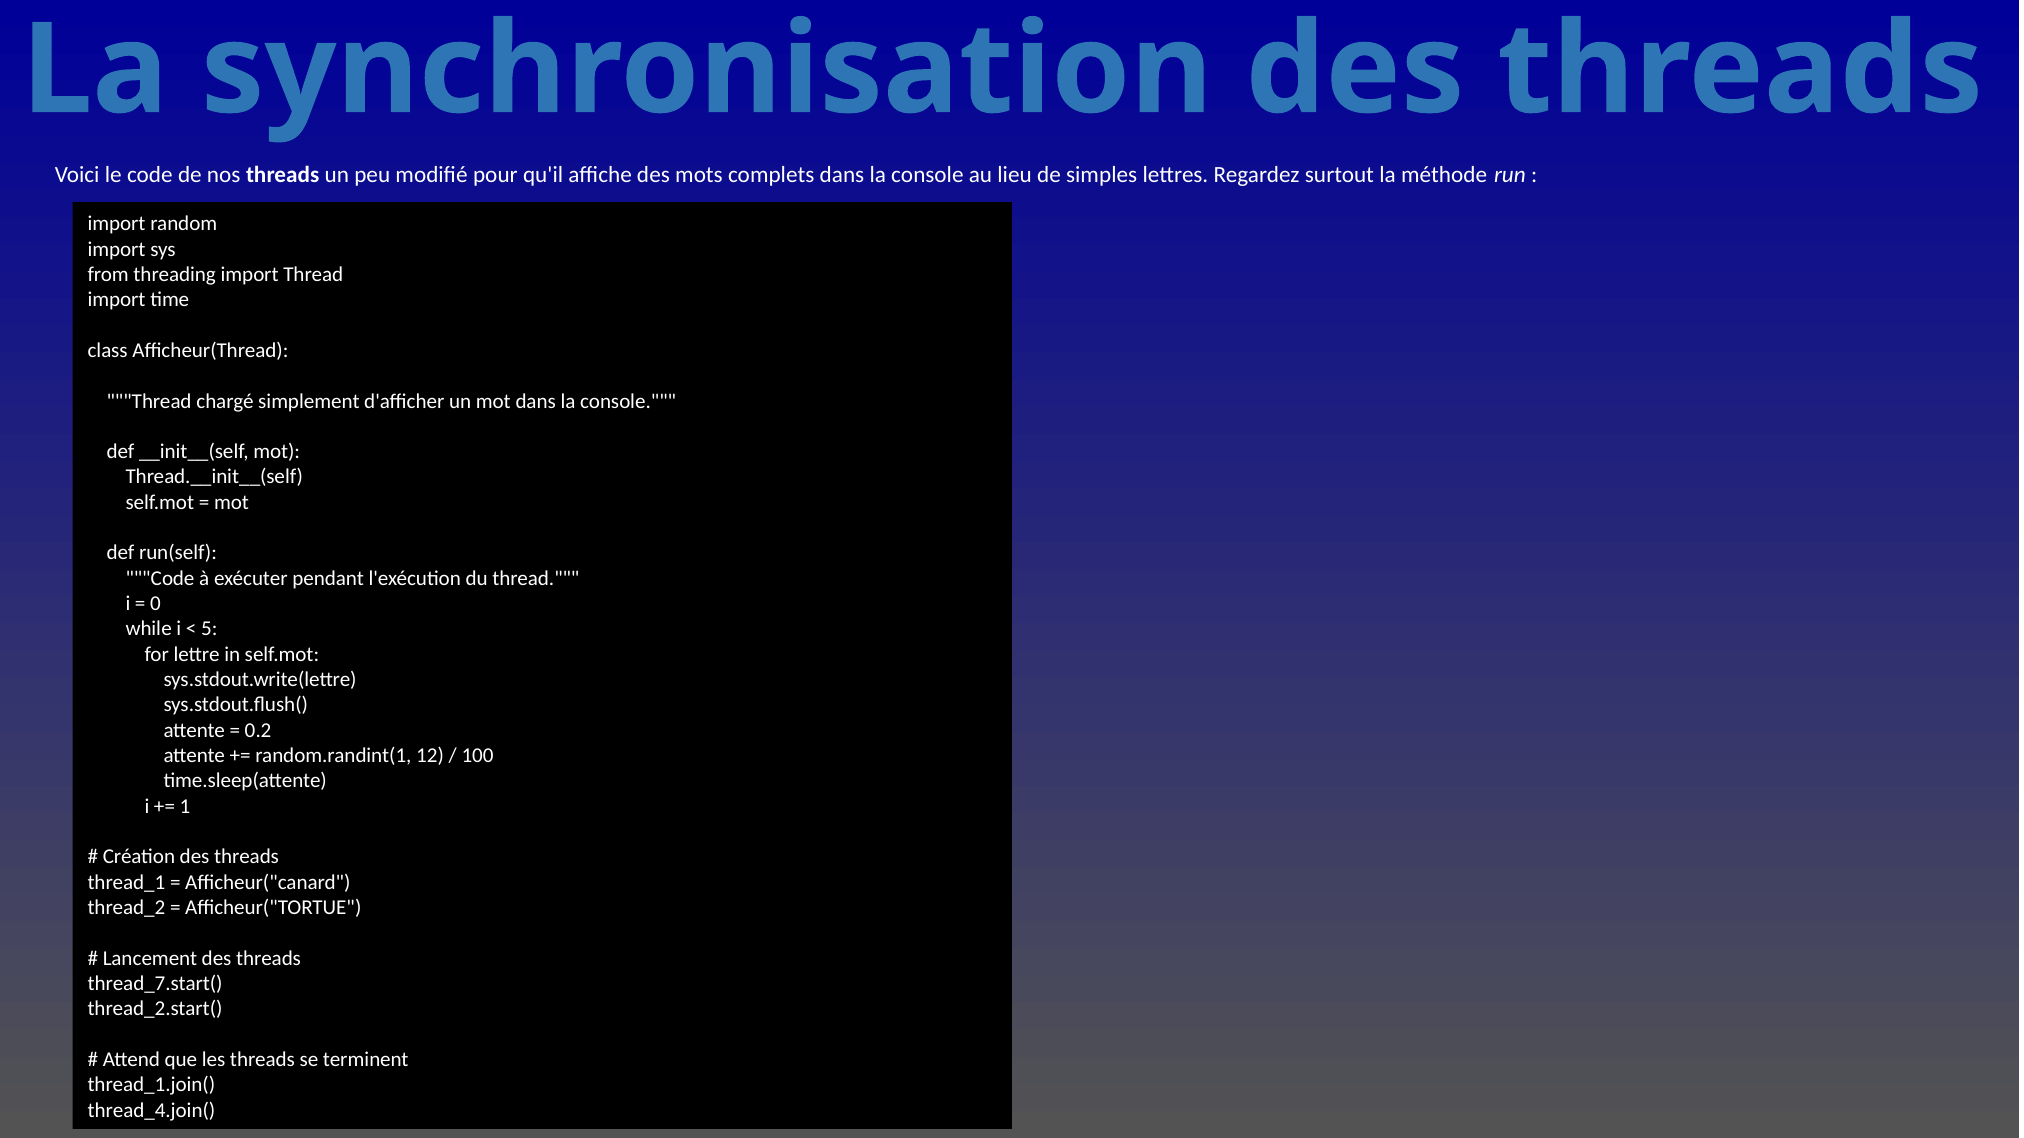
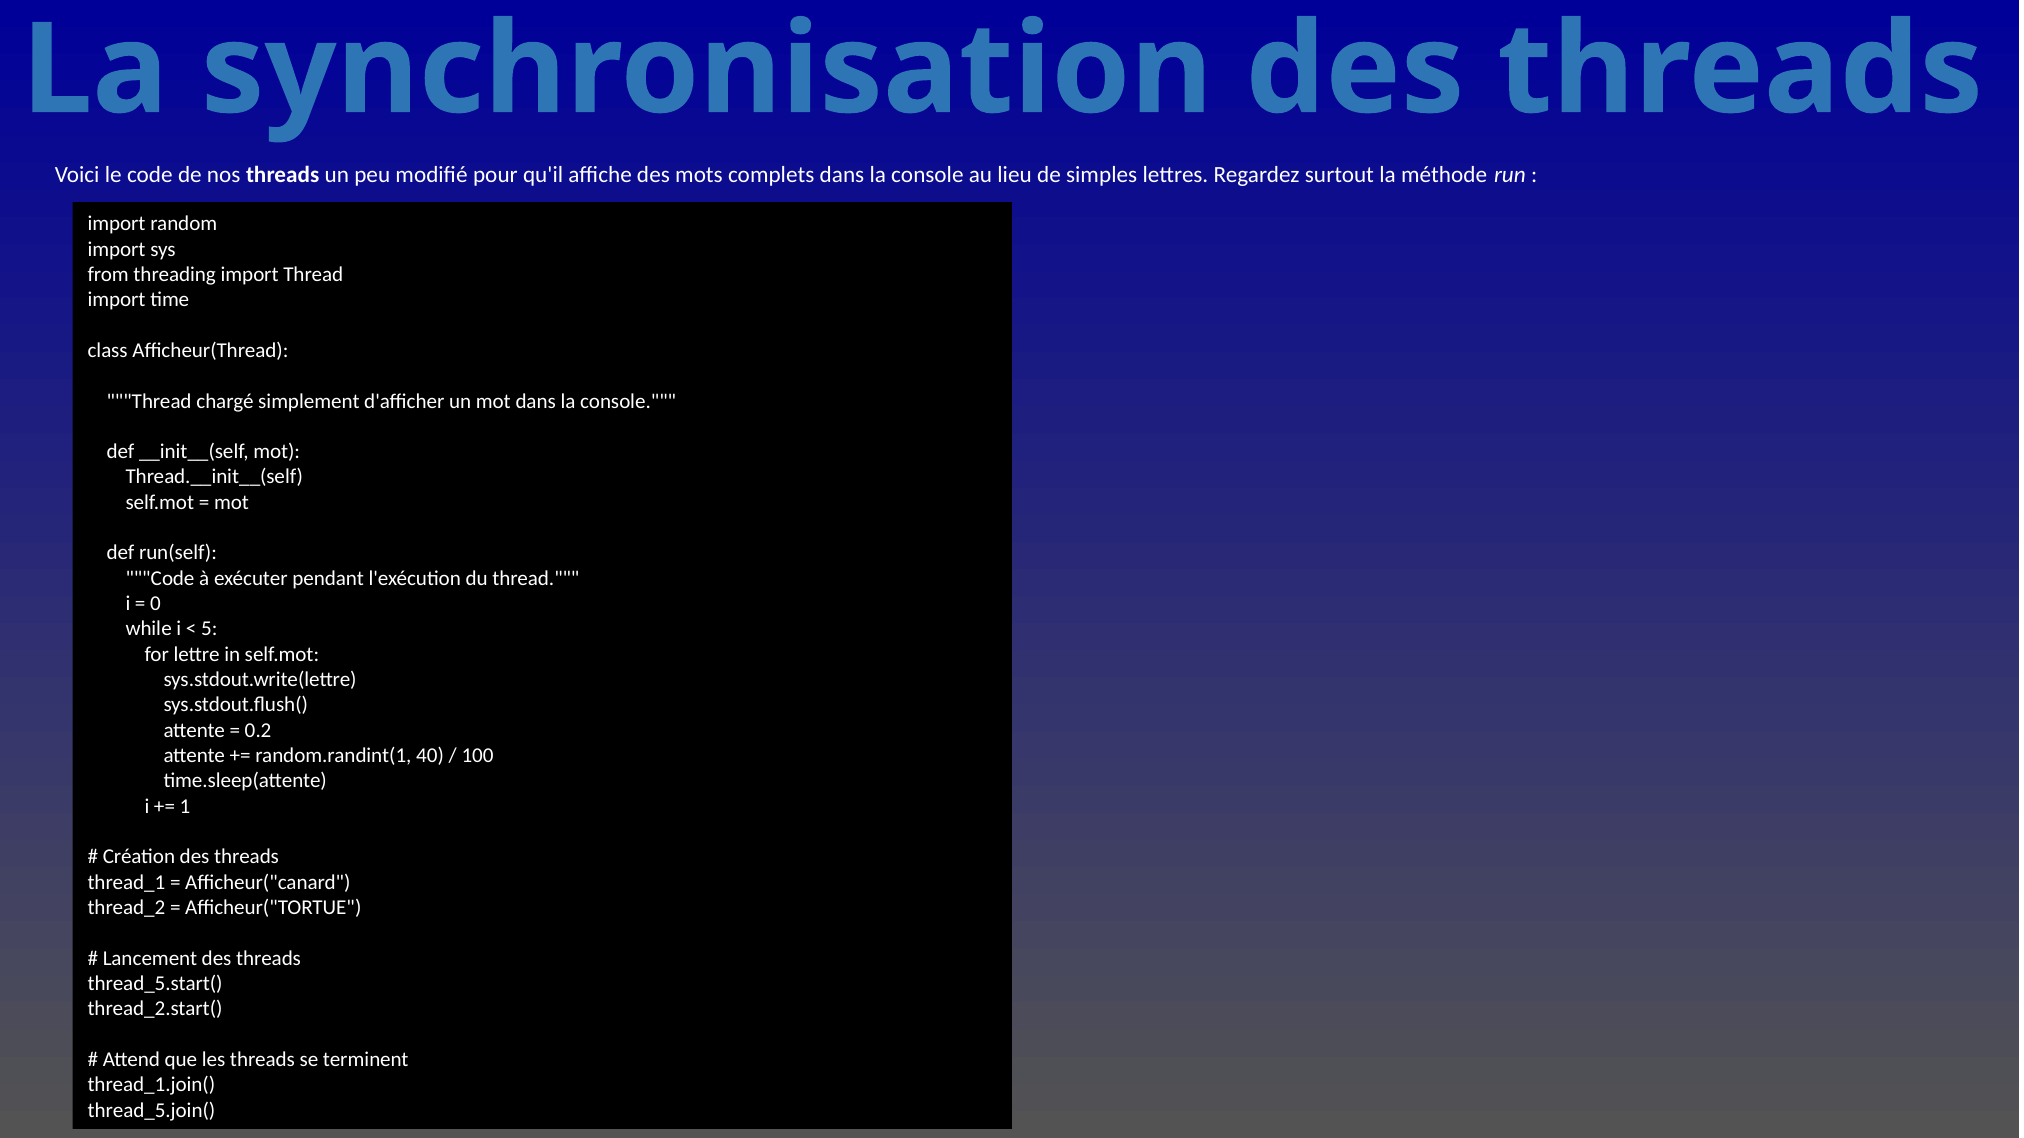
12: 12 -> 40
thread_7.start(: thread_7.start( -> thread_5.start(
thread_4.join(: thread_4.join( -> thread_5.join(
